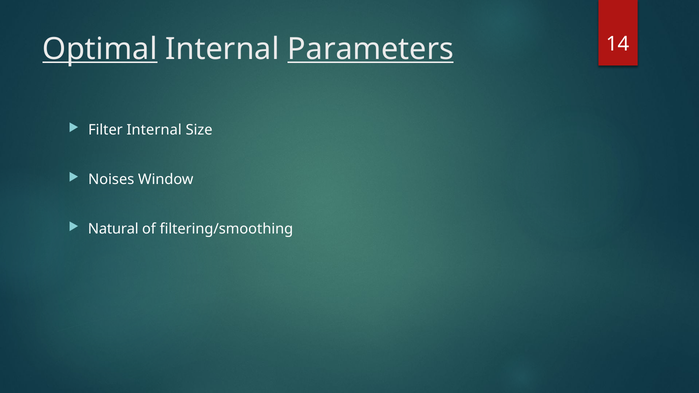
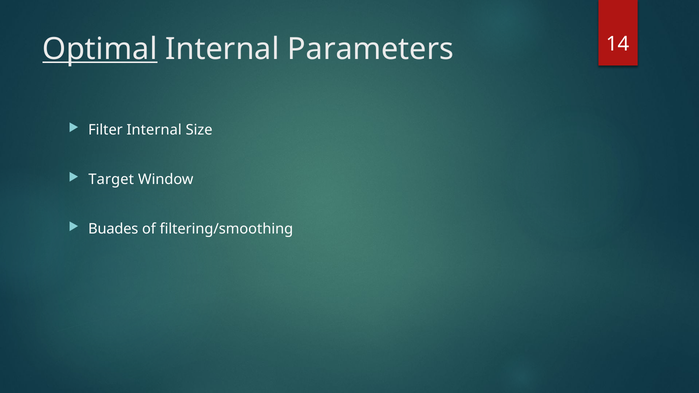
Parameters underline: present -> none
Noises: Noises -> Target
Natural: Natural -> Buades
